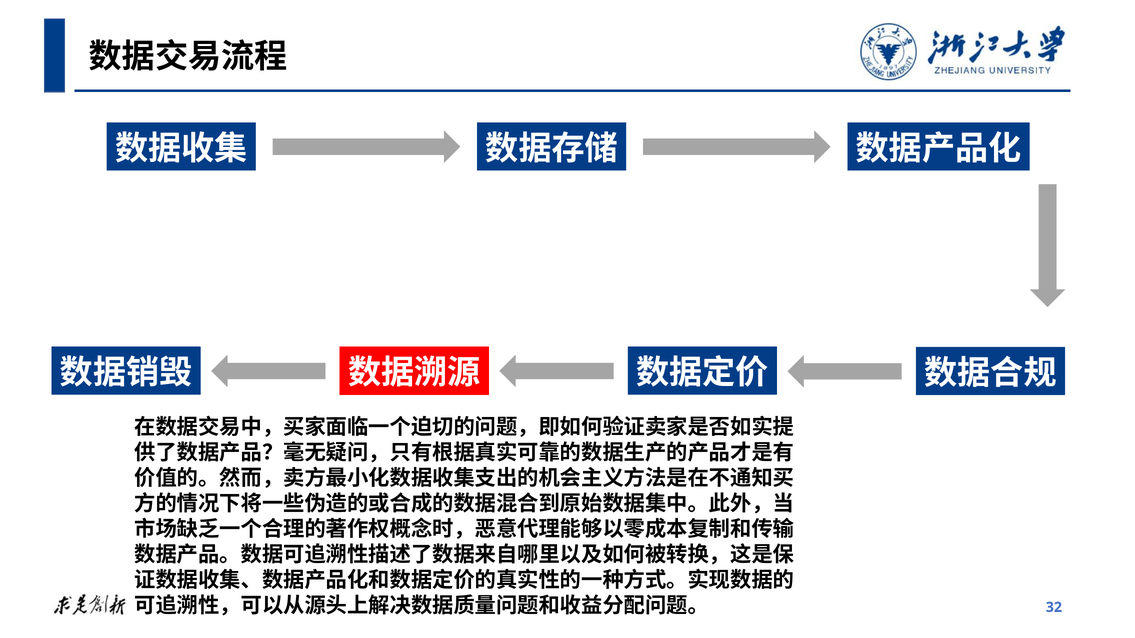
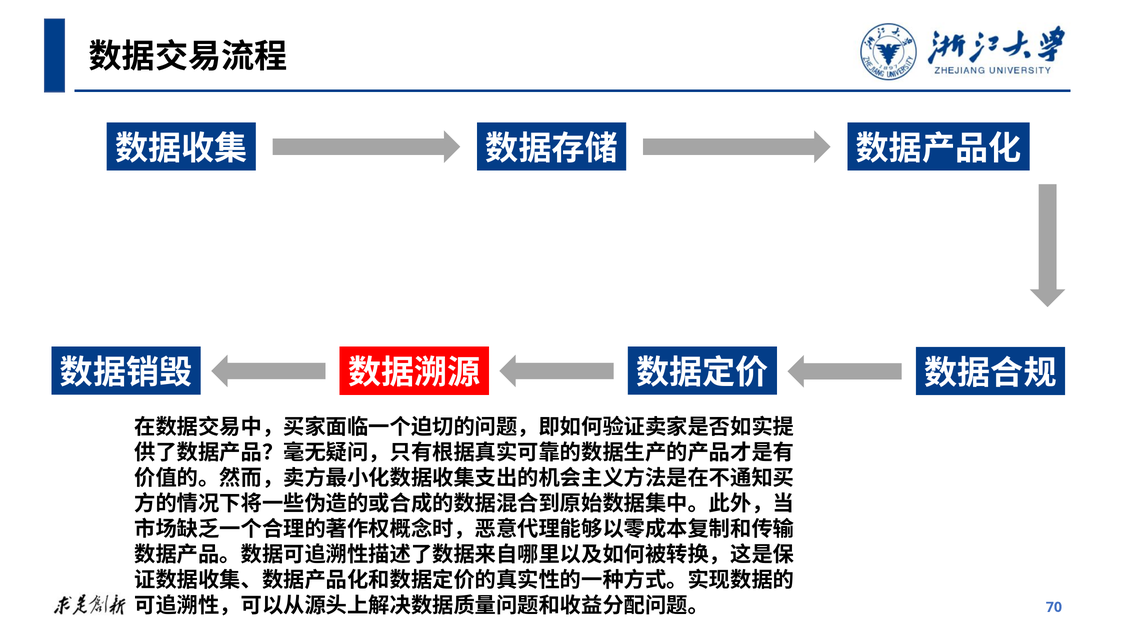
32: 32 -> 70
